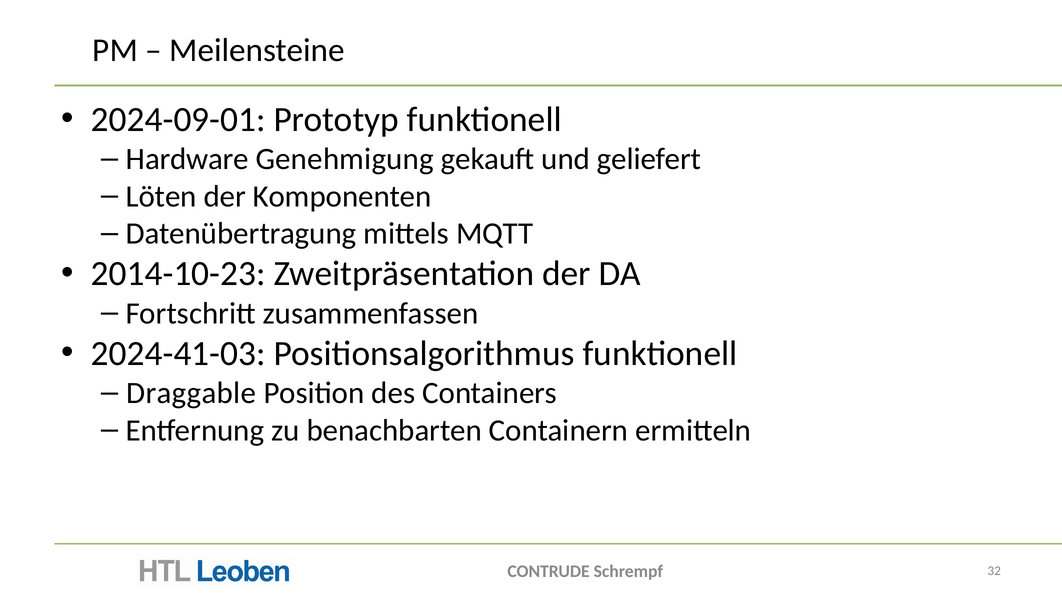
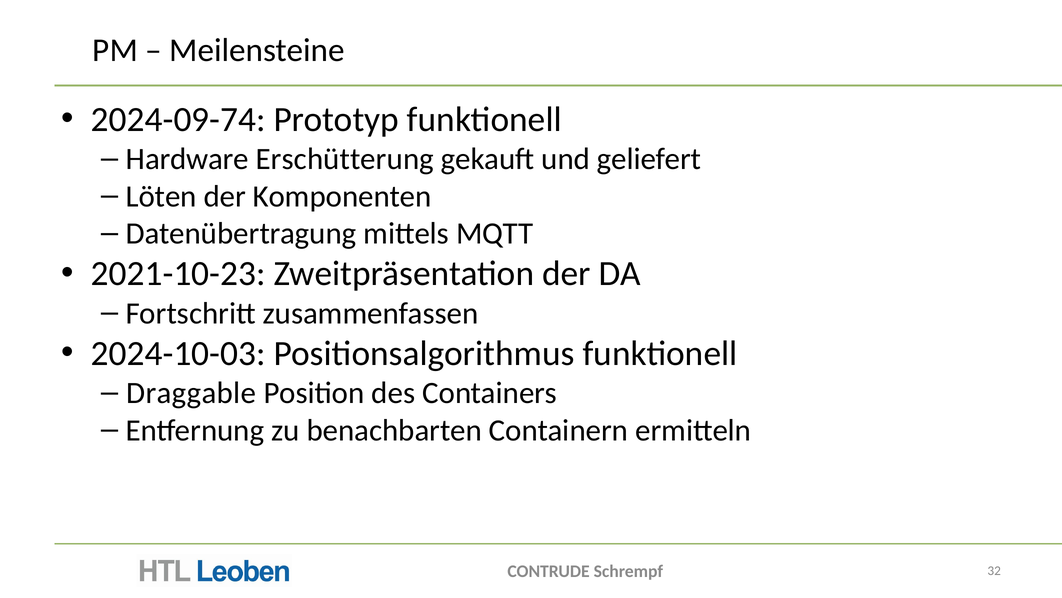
2024-09-01: 2024-09-01 -> 2024-09-74
Genehmigung: Genehmigung -> Erschütterung
2014-10-23: 2014-10-23 -> 2021-10-23
2024-41-03: 2024-41-03 -> 2024-10-03
